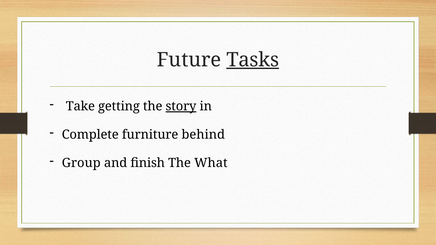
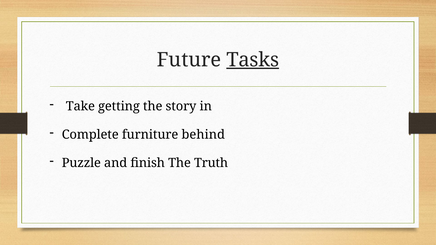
story underline: present -> none
Group: Group -> Puzzle
What: What -> Truth
